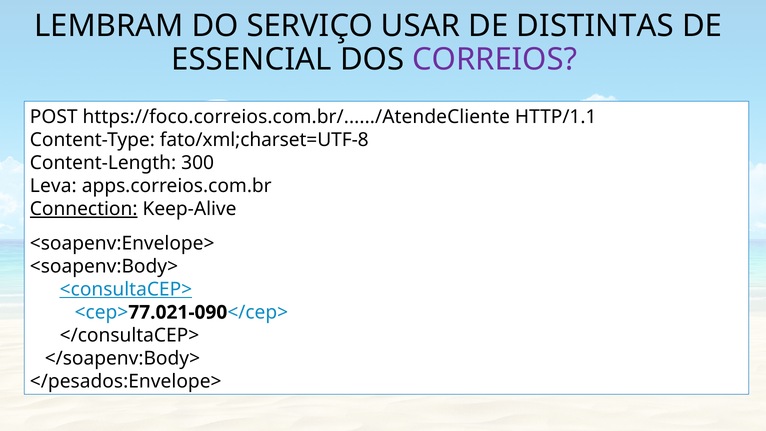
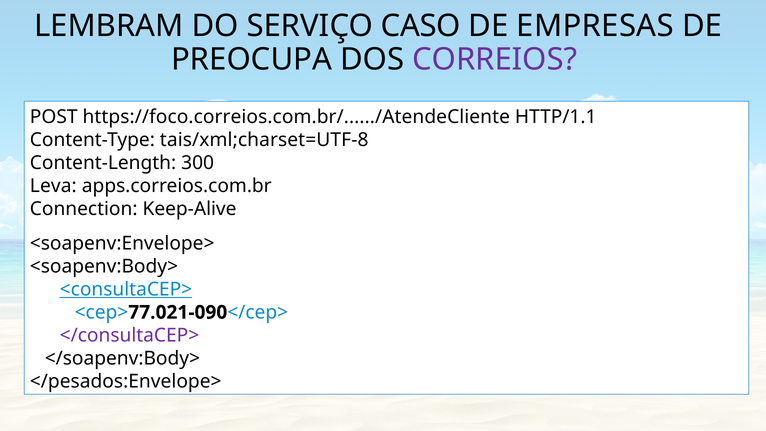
USAR: USAR -> CASO
DISTINTAS: DISTINTAS -> EMPRESAS
ESSENCIAL: ESSENCIAL -> PREOCUPA
fato/xml;charset=UTF-8: fato/xml;charset=UTF-8 -> tais/xml;charset=UTF-8
Connection underline: present -> none
</consultaCEP> colour: black -> purple
